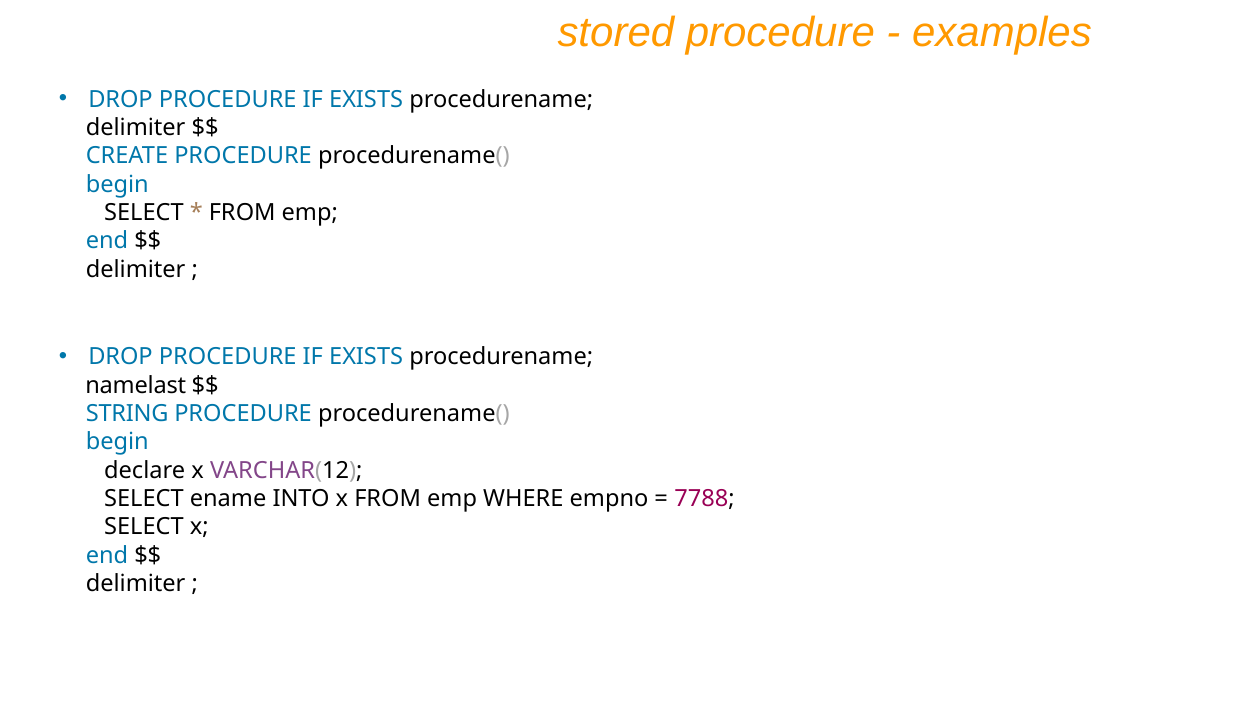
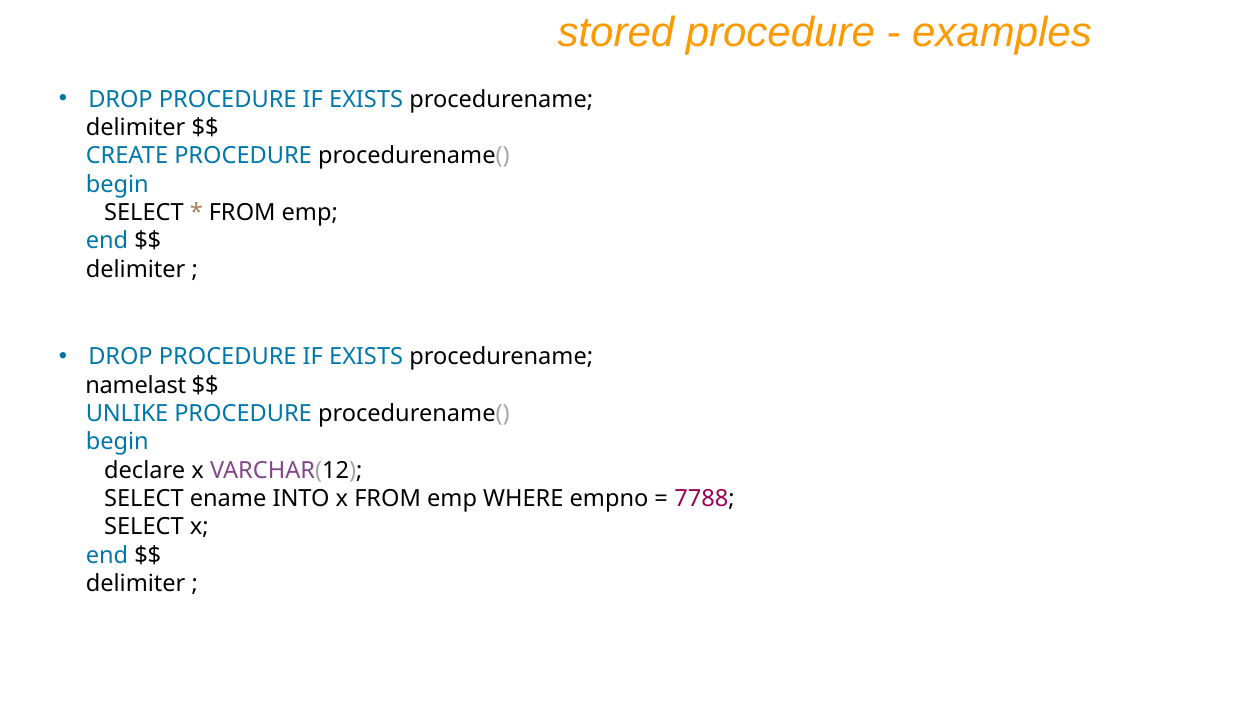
STRING: STRING -> UNLIKE
